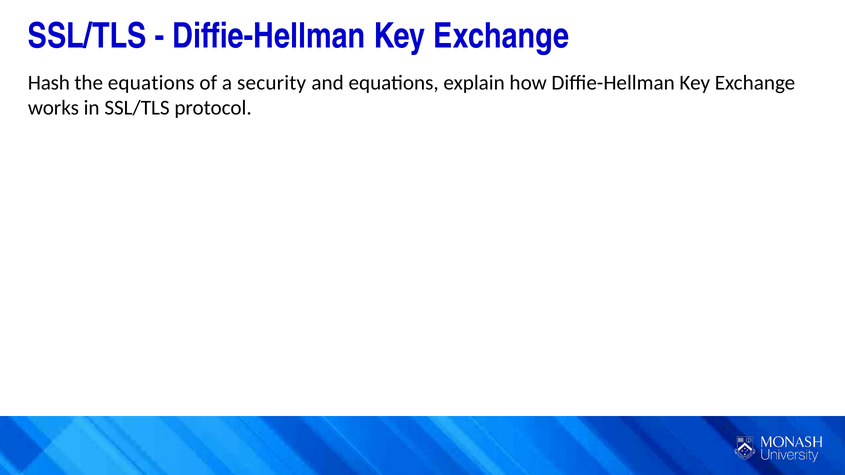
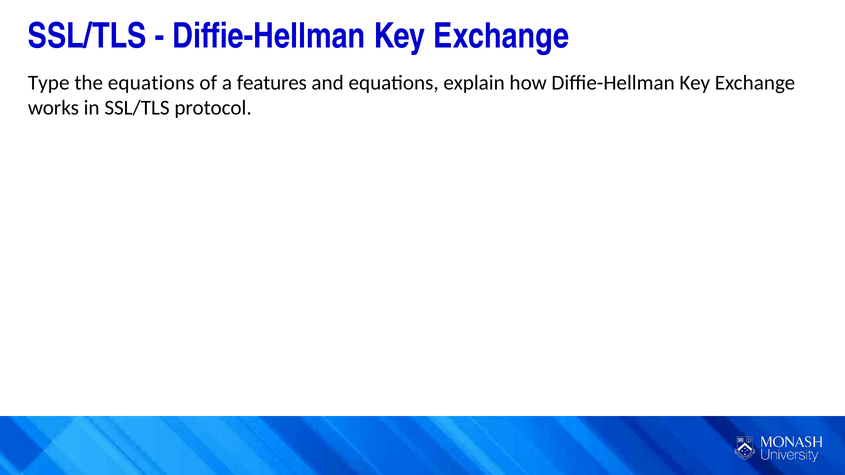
Hash: Hash -> Type
security: security -> features
